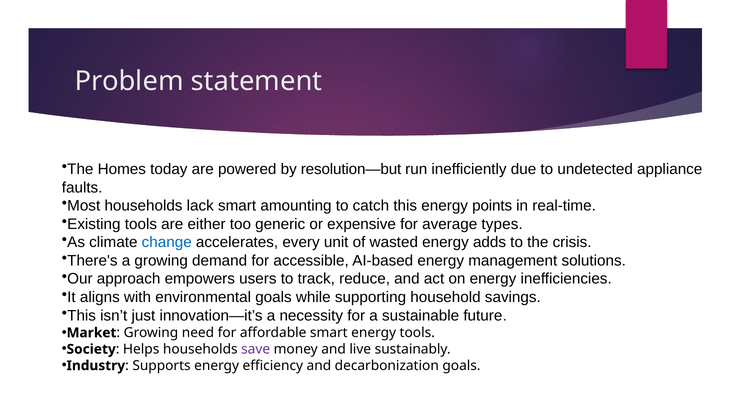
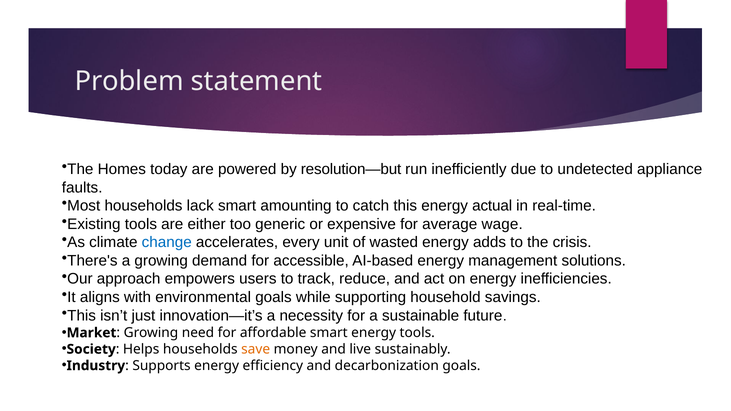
points: points -> actual
types: types -> wage
save colour: purple -> orange
